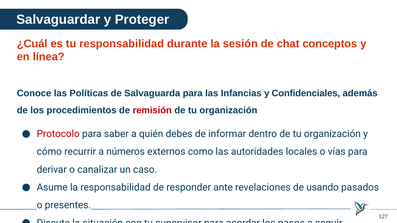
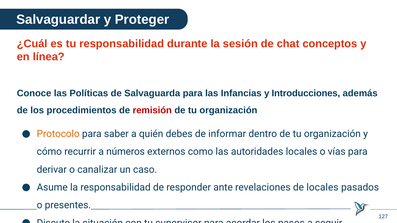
Confidenciales: Confidenciales -> Introducciones
Protocolo colour: red -> orange
de usando: usando -> locales
